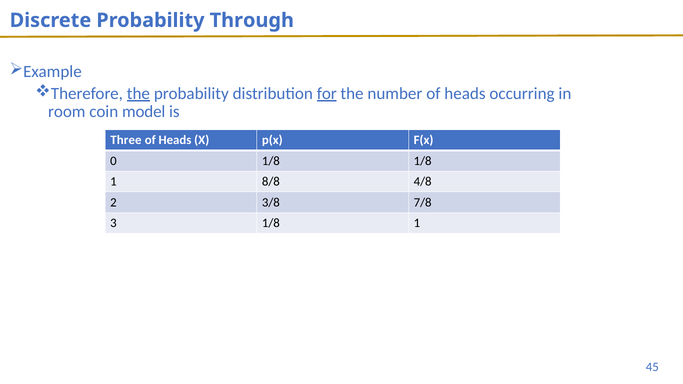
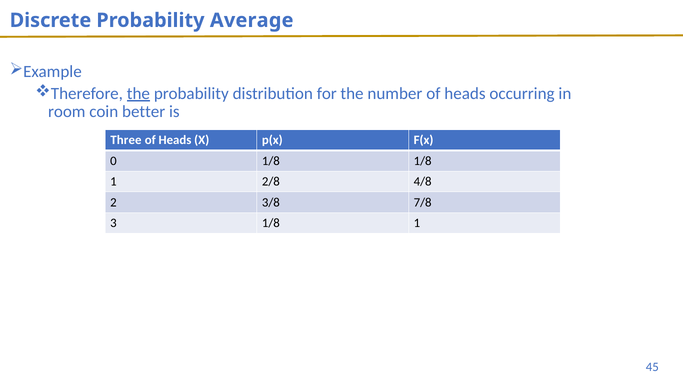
Through: Through -> Average
for underline: present -> none
model: model -> better
8/8: 8/8 -> 2/8
